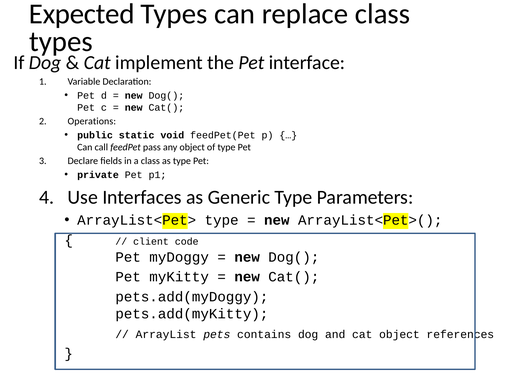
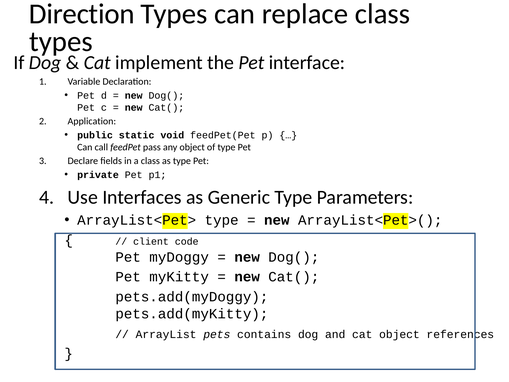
Expected: Expected -> Direction
Operations: Operations -> Application
